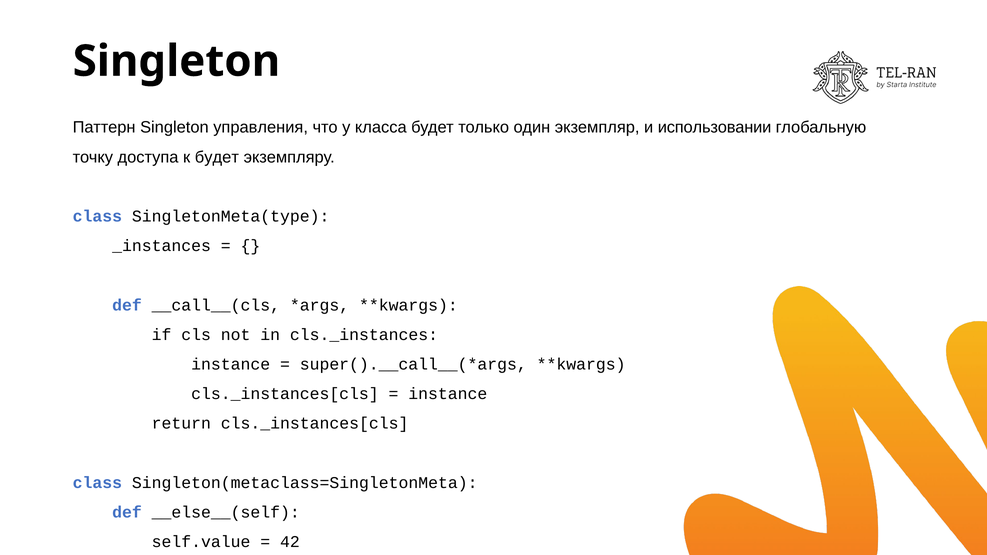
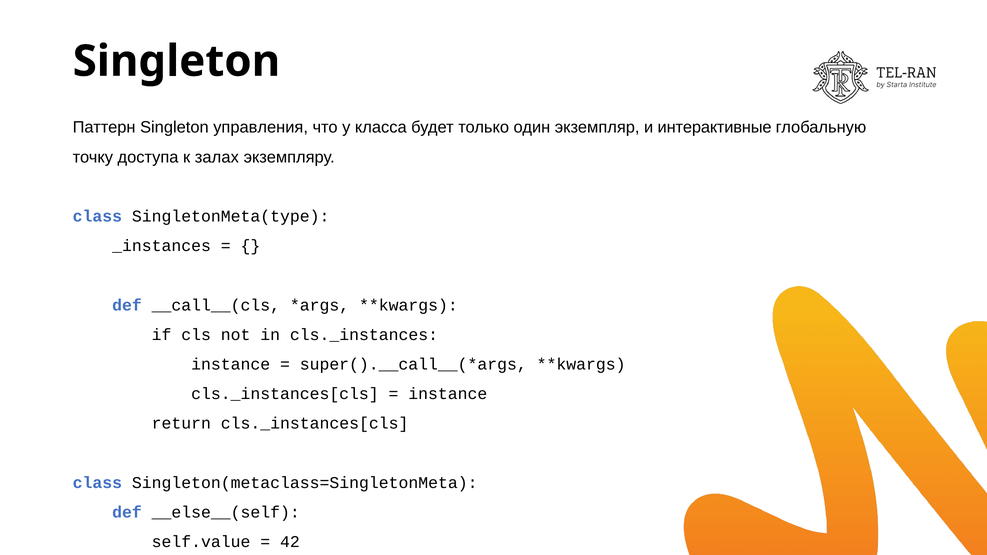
использовании: использовании -> интерактивные
к будет: будет -> залах
